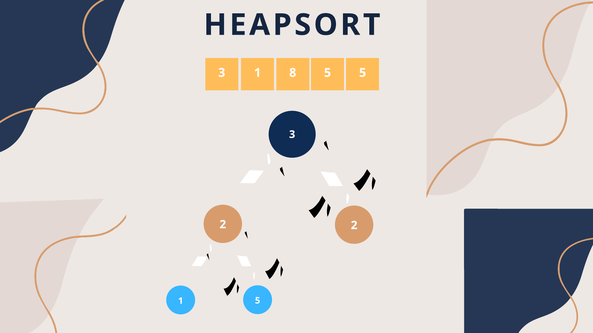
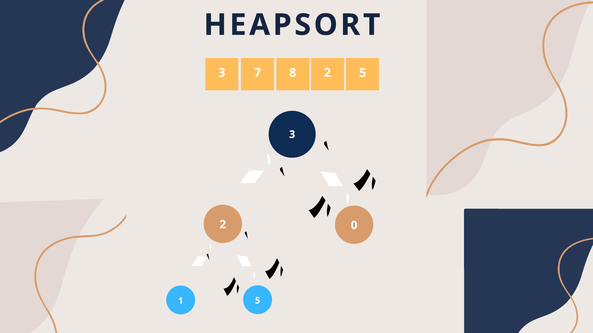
3 1: 1 -> 7
8 5: 5 -> 2
2 2: 2 -> 0
